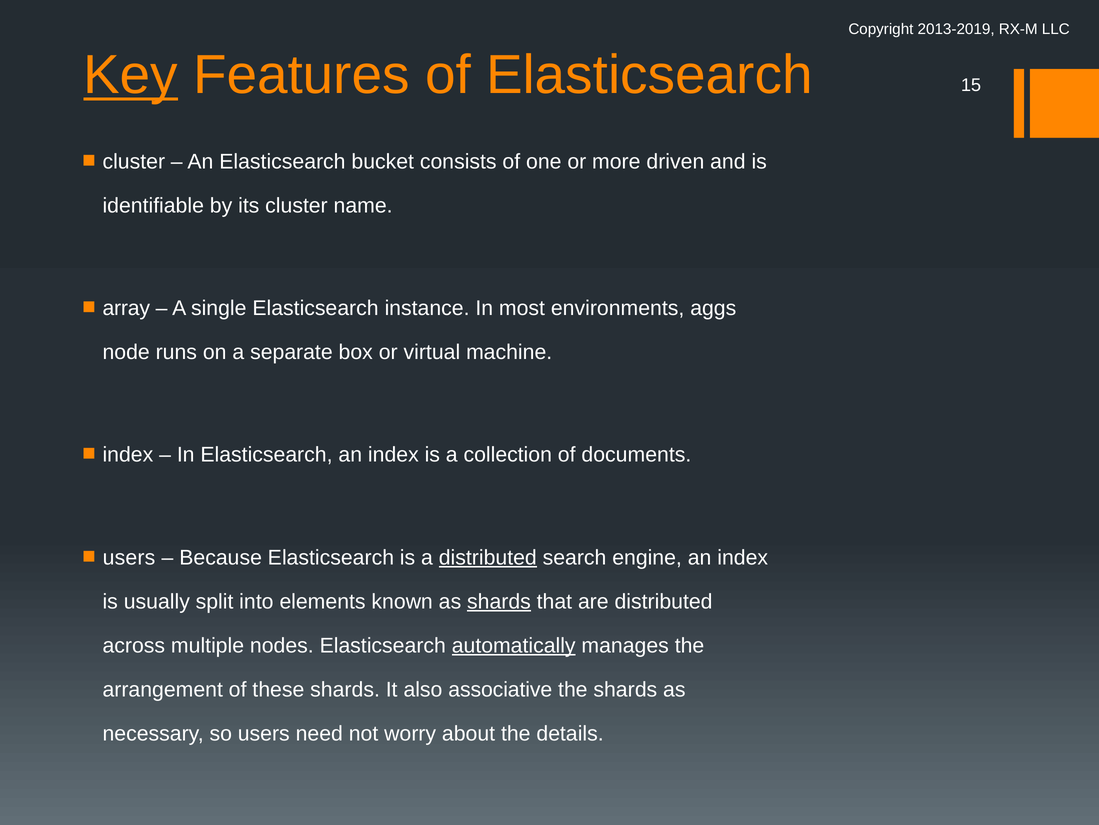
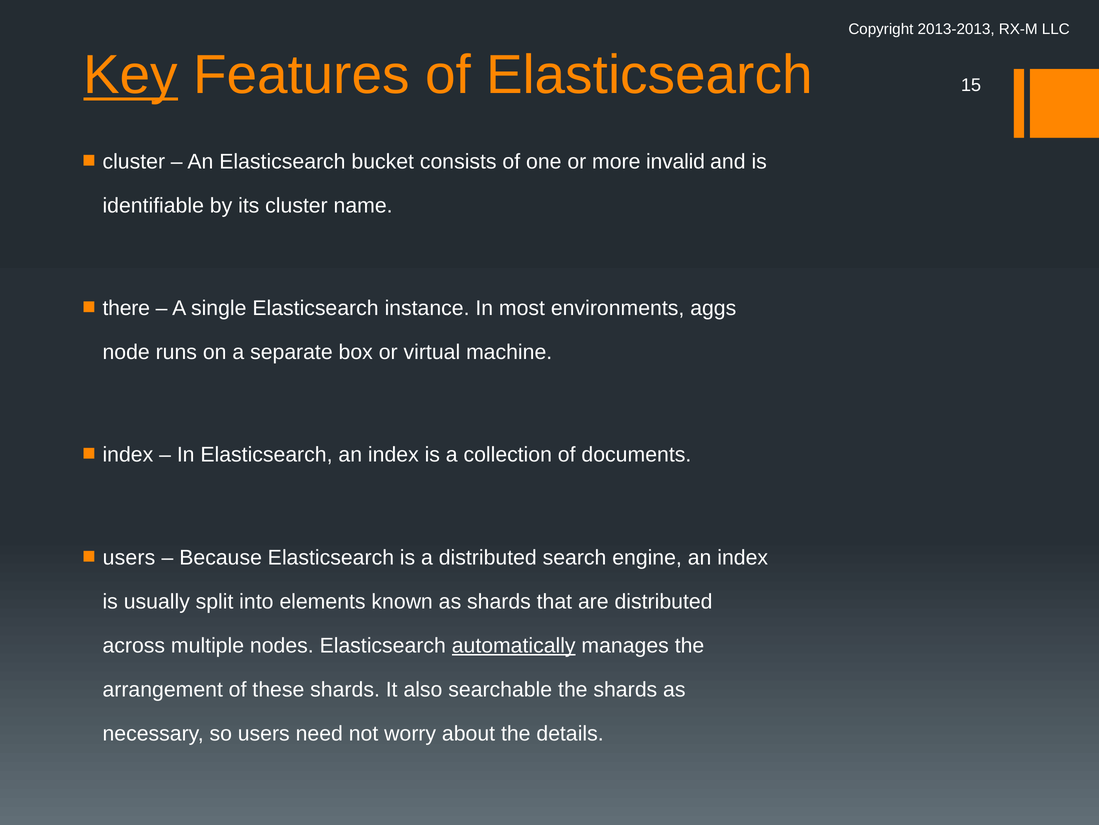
2013-2019: 2013-2019 -> 2013-2013
driven: driven -> invalid
array: array -> there
distributed at (488, 557) underline: present -> none
shards at (499, 601) underline: present -> none
associative: associative -> searchable
